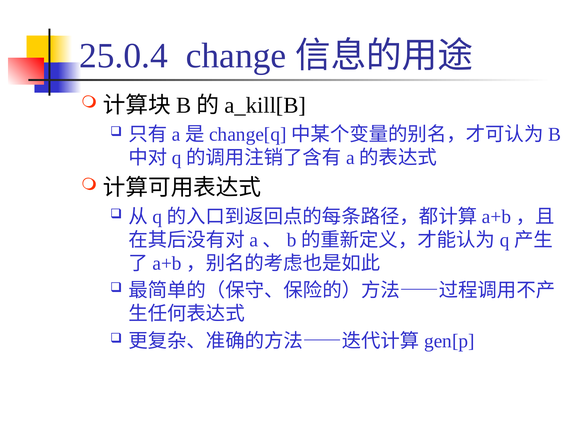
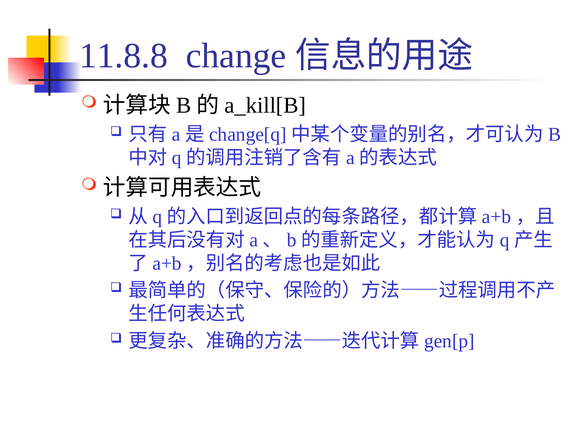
25.0.4: 25.0.4 -> 11.8.8
